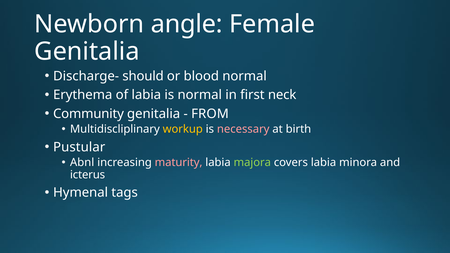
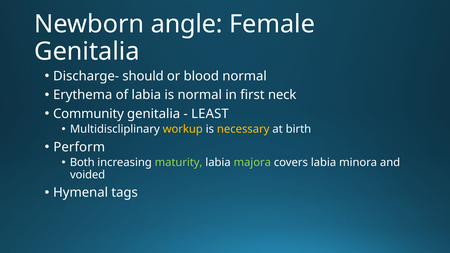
FROM: FROM -> LEAST
necessary colour: pink -> yellow
Pustular: Pustular -> Perform
Abnl: Abnl -> Both
maturity colour: pink -> light green
icterus: icterus -> voided
